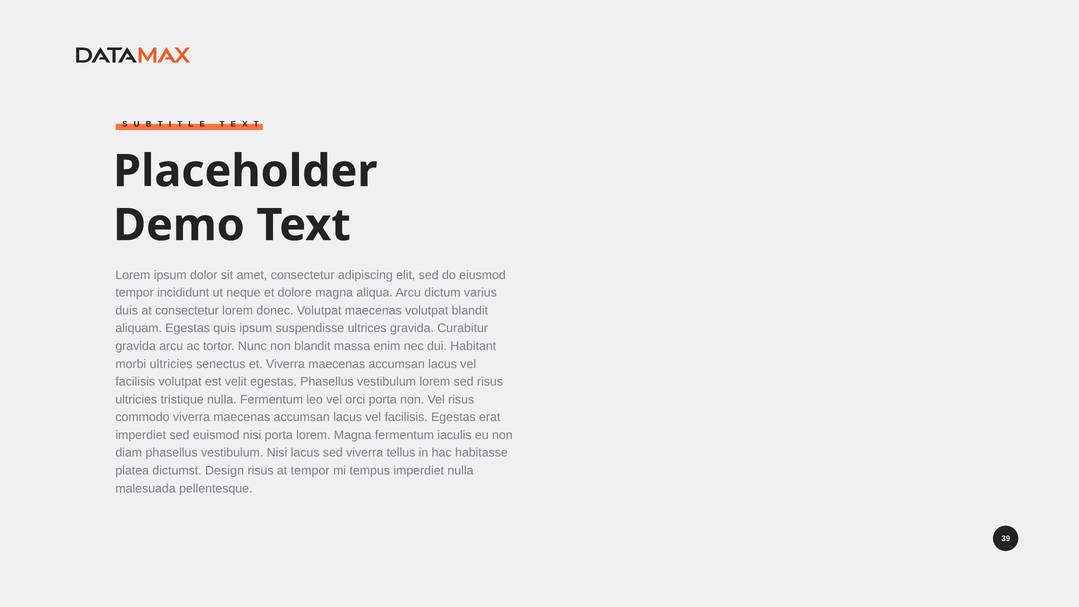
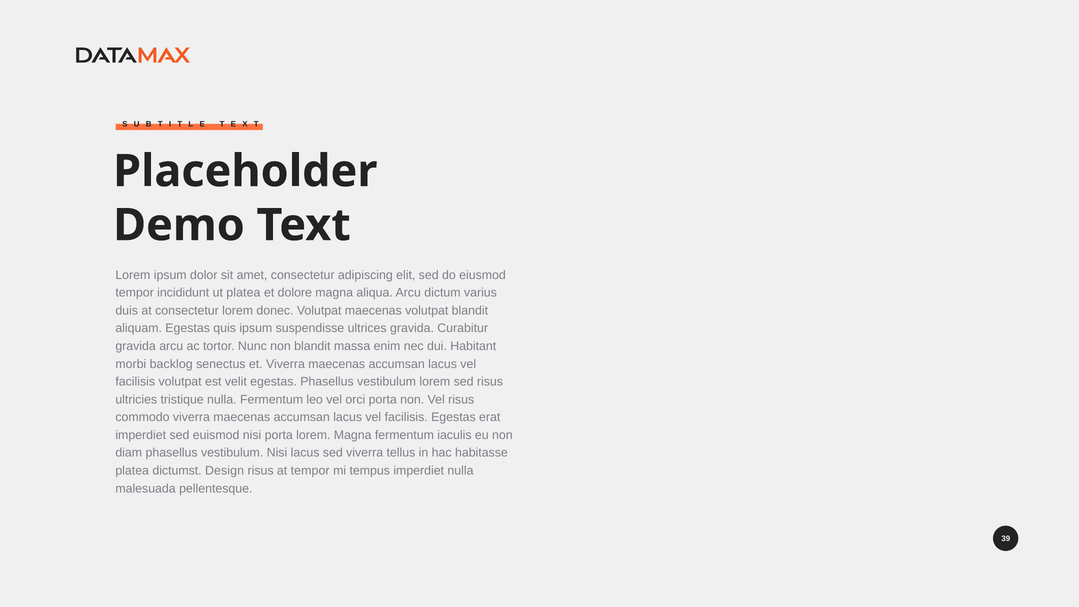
ut neque: neque -> platea
morbi ultricies: ultricies -> backlog
